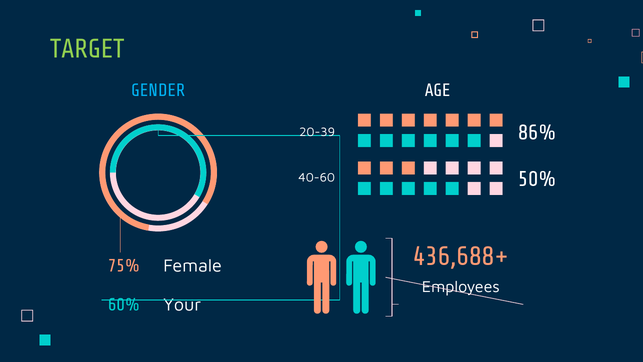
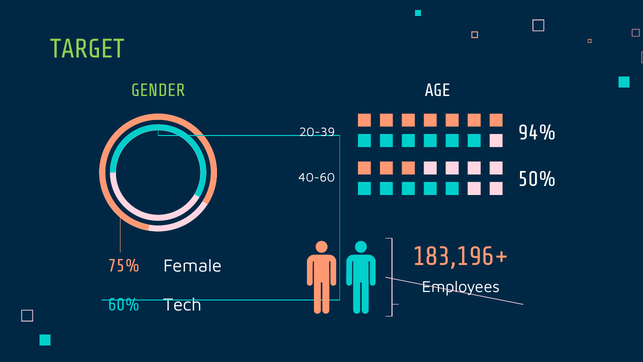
GENDER colour: light blue -> light green
86%: 86% -> 94%
436,688+: 436,688+ -> 183,196+
Your: Your -> Tech
